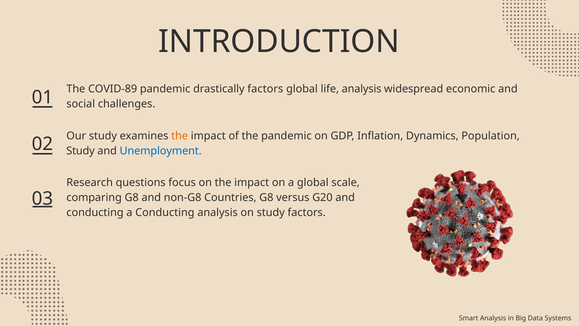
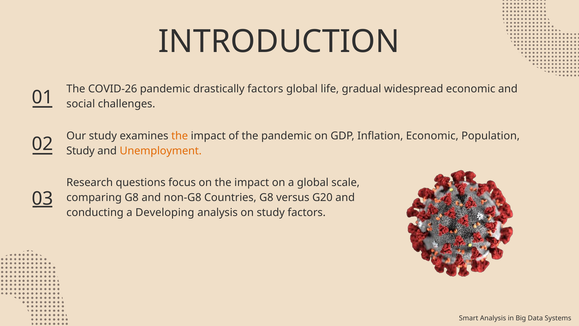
COVID-89: COVID-89 -> COVID-26
life analysis: analysis -> gradual
Inflation Dynamics: Dynamics -> Economic
Unemployment colour: blue -> orange
a Conducting: Conducting -> Developing
